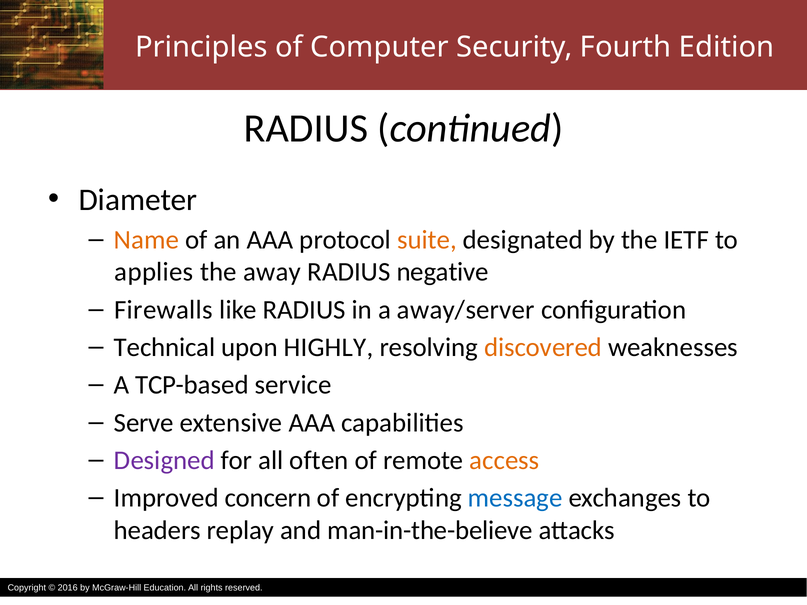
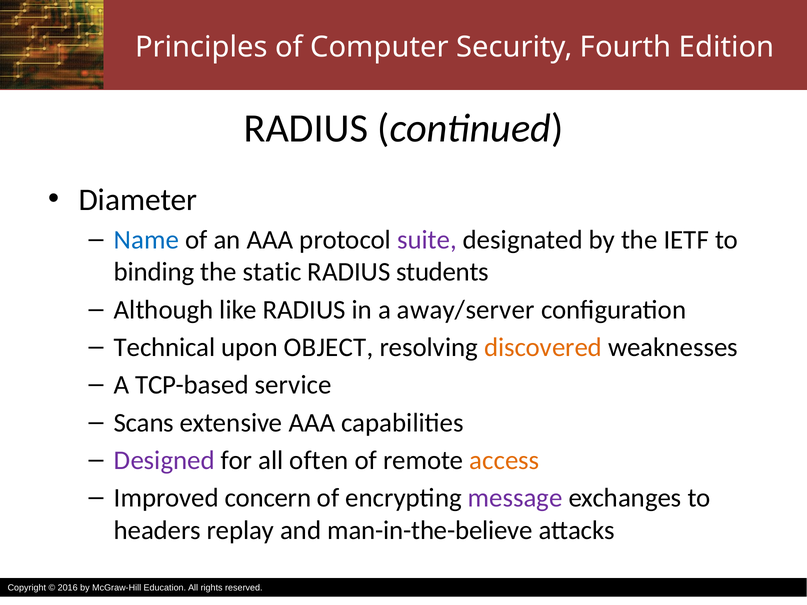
Name colour: orange -> blue
suite colour: orange -> purple
applies: applies -> binding
away: away -> static
negative: negative -> students
Firewalls: Firewalls -> Although
HIGHLY: HIGHLY -> OBJECT
Serve: Serve -> Scans
message colour: blue -> purple
